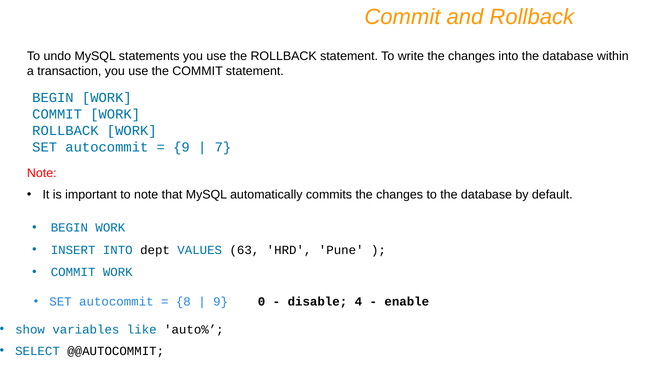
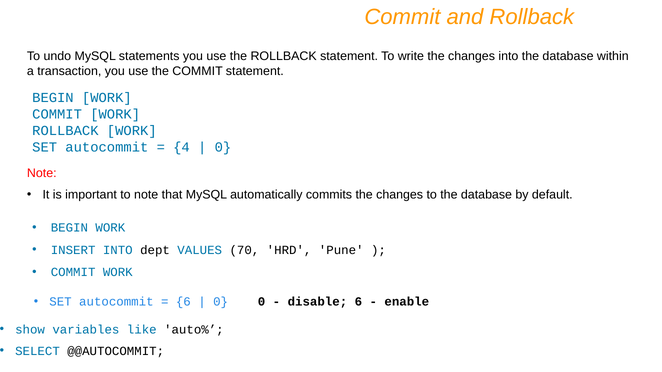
9 at (181, 147): 9 -> 4
7 at (223, 147): 7 -> 0
63: 63 -> 70
8 at (183, 302): 8 -> 6
9 at (221, 302): 9 -> 0
disable 4: 4 -> 6
